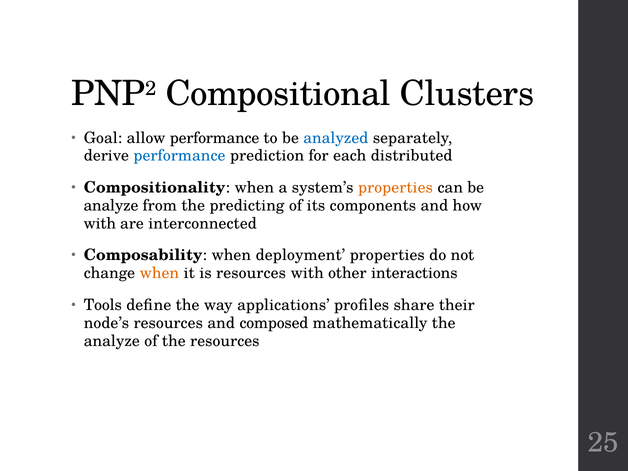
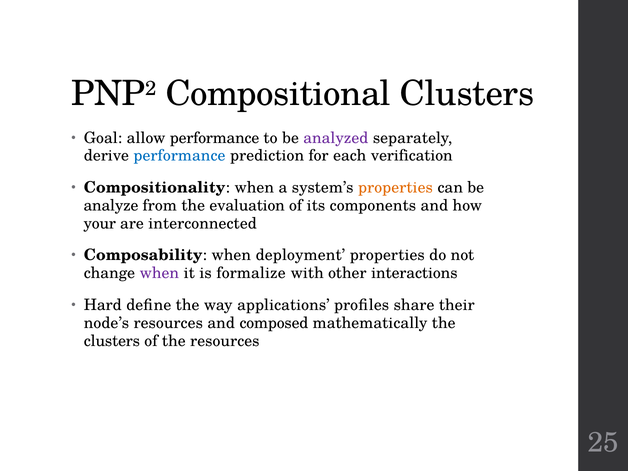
analyzed colour: blue -> purple
distributed: distributed -> verification
predicting: predicting -> evaluation
with at (100, 223): with -> your
when at (159, 273) colour: orange -> purple
is resources: resources -> formalize
Tools: Tools -> Hard
analyze at (112, 341): analyze -> clusters
